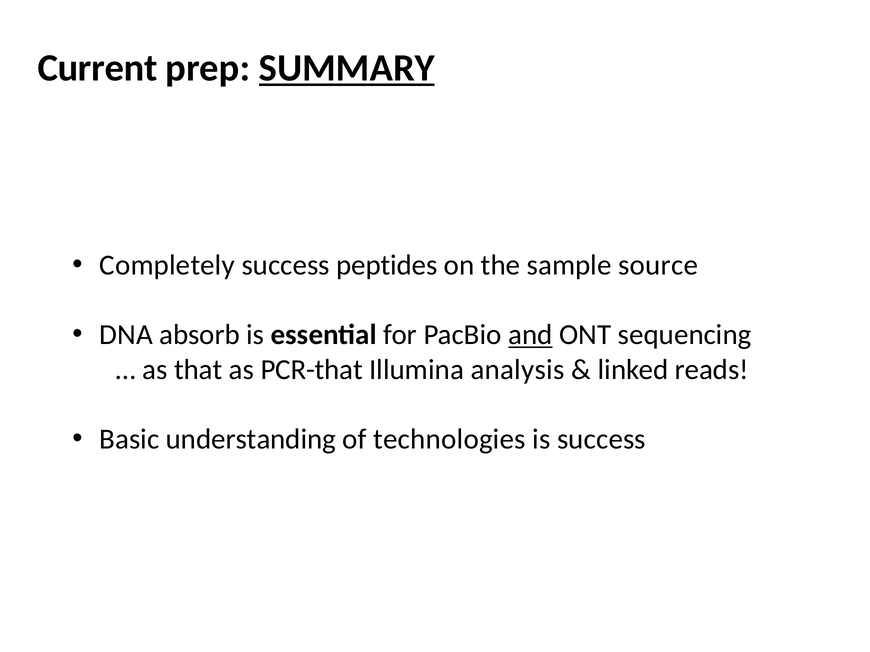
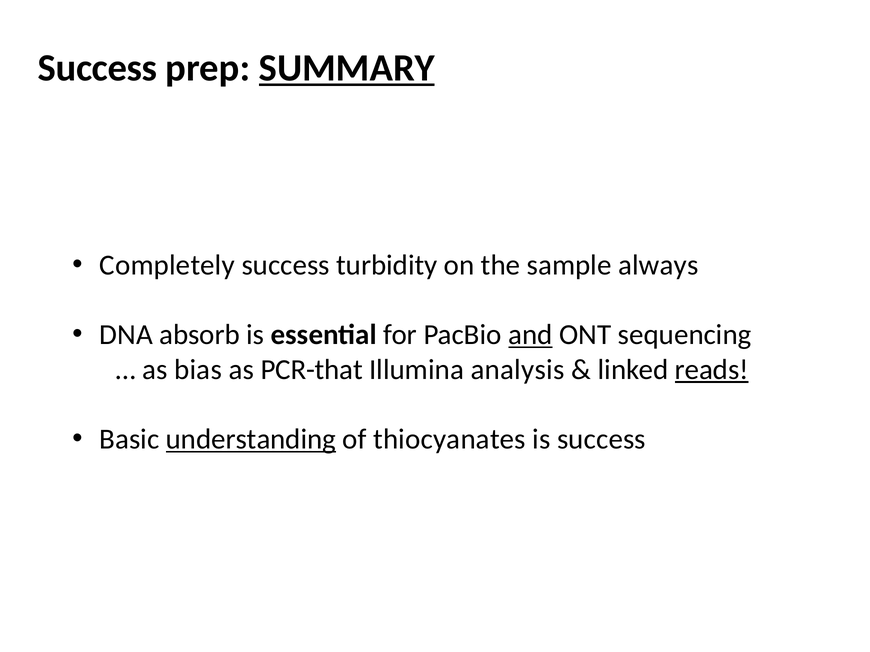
Current at (98, 68): Current -> Success
peptides: peptides -> turbidity
source: source -> always
that: that -> bias
reads underline: none -> present
understanding underline: none -> present
technologies: technologies -> thiocyanates
